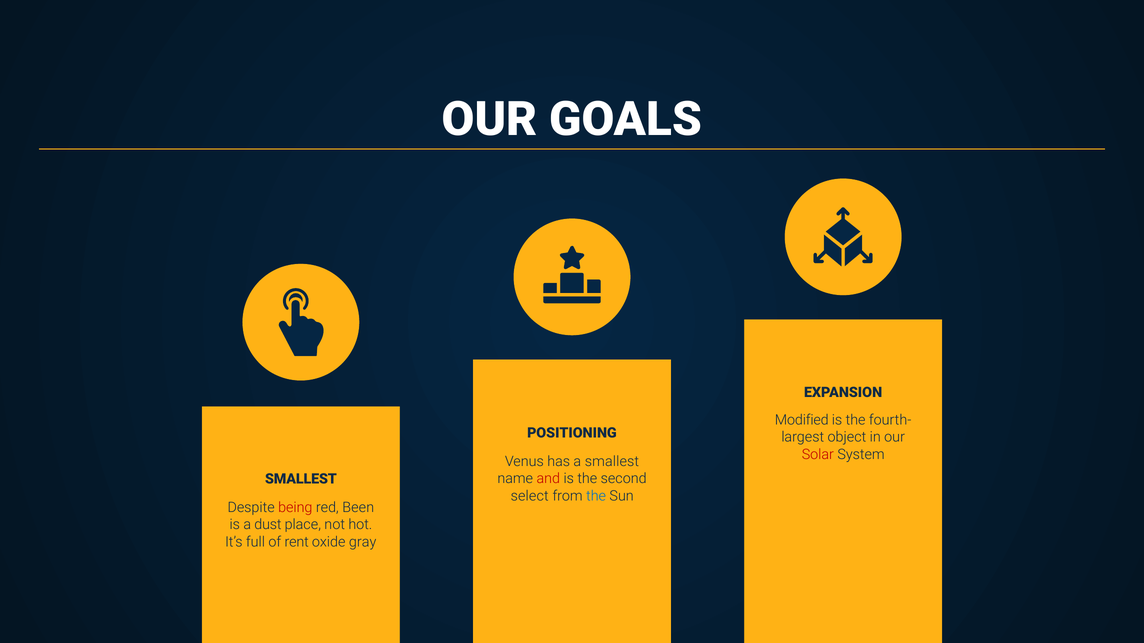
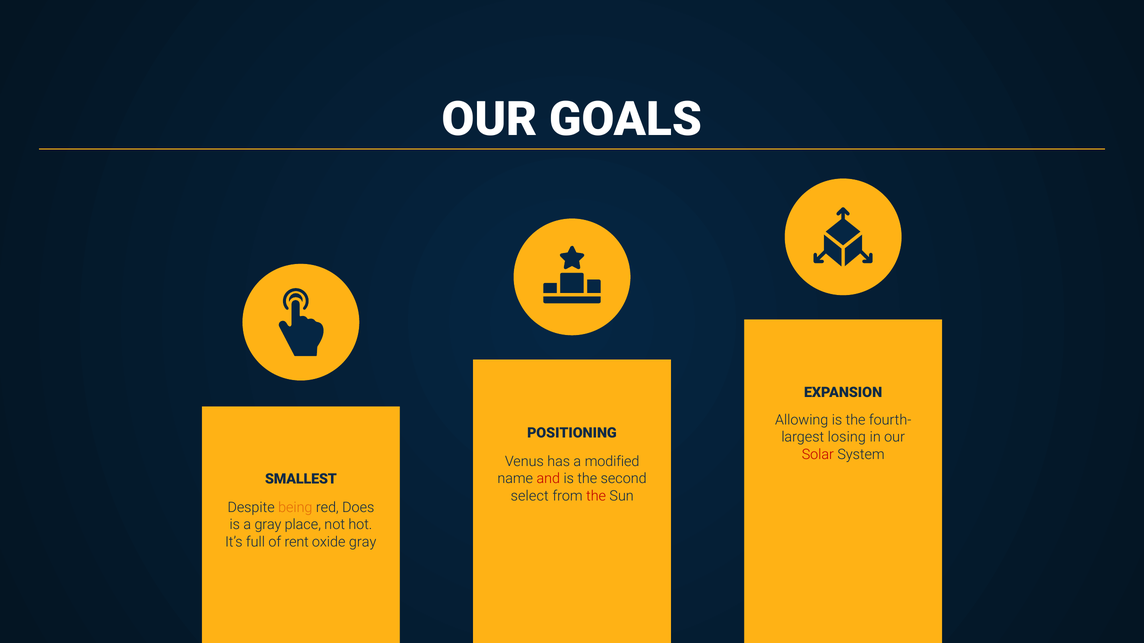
Modified: Modified -> Allowing
object: object -> losing
a smallest: smallest -> modified
the at (596, 496) colour: blue -> red
being colour: red -> orange
Been: Been -> Does
a dust: dust -> gray
